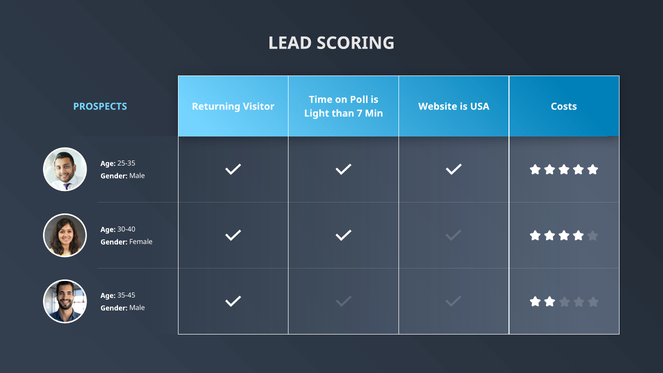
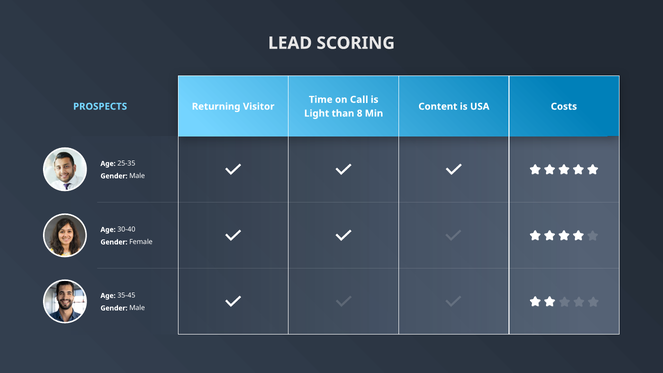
Poll: Poll -> Call
Website: Website -> Content
7: 7 -> 8
